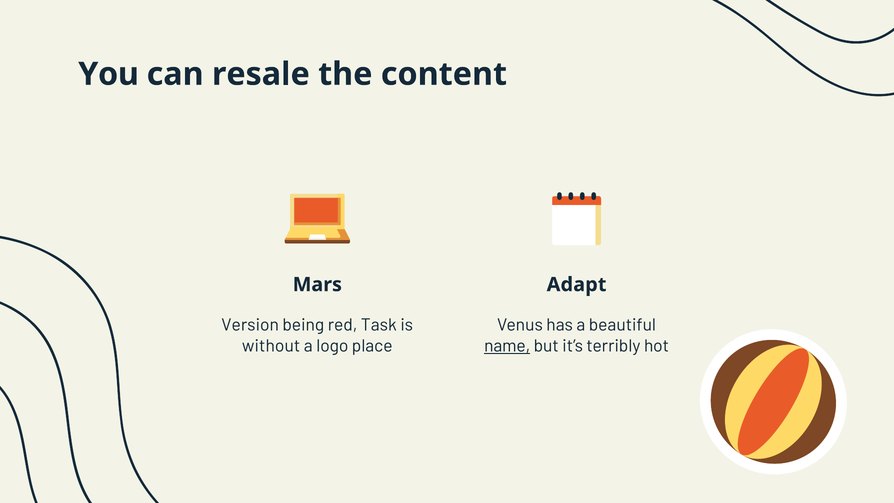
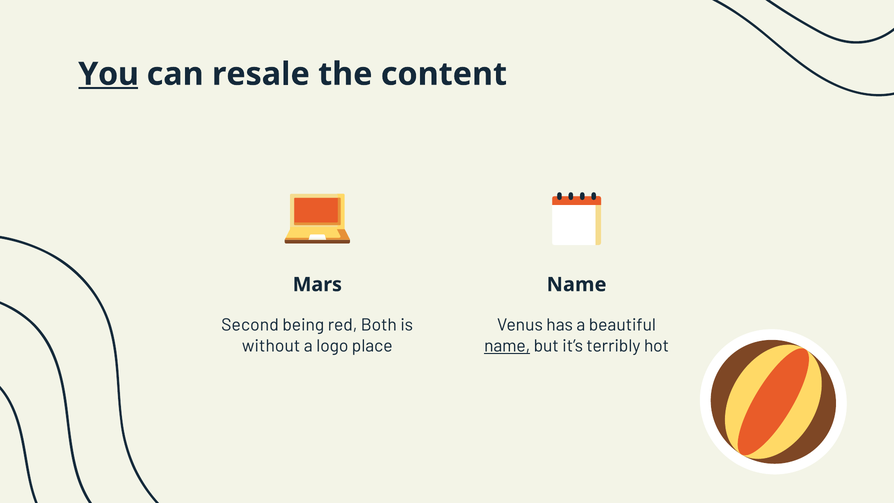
You underline: none -> present
Adapt at (577, 285): Adapt -> Name
Version: Version -> Second
Task: Task -> Both
